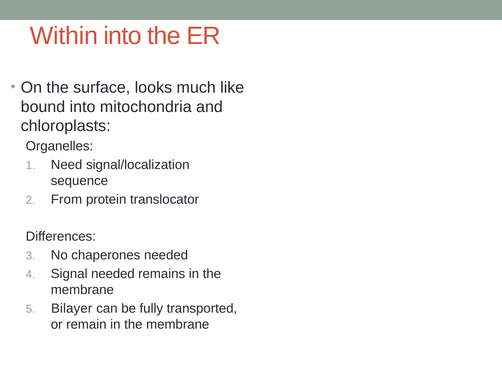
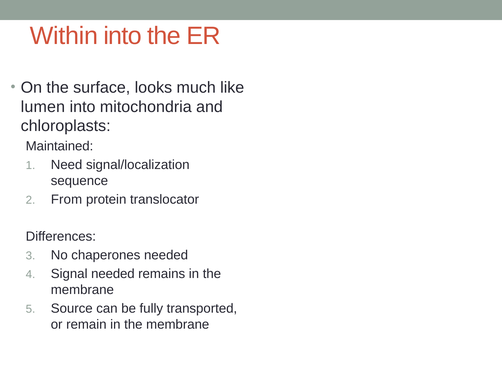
bound: bound -> lumen
Organelles: Organelles -> Maintained
Bilayer: Bilayer -> Source
